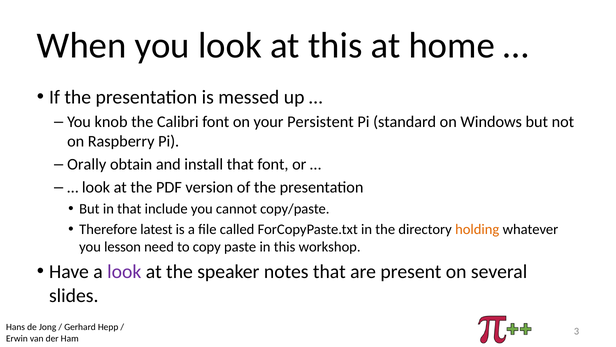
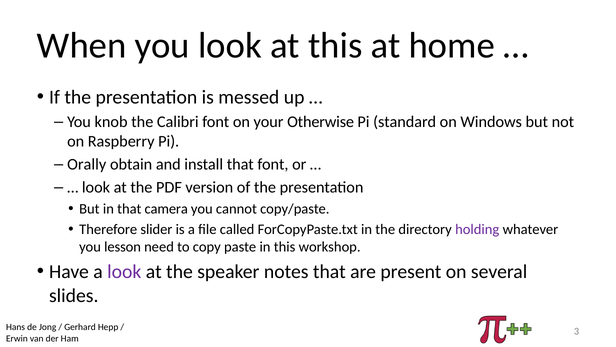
Persistent: Persistent -> Otherwise
include: include -> camera
latest: latest -> slider
holding colour: orange -> purple
